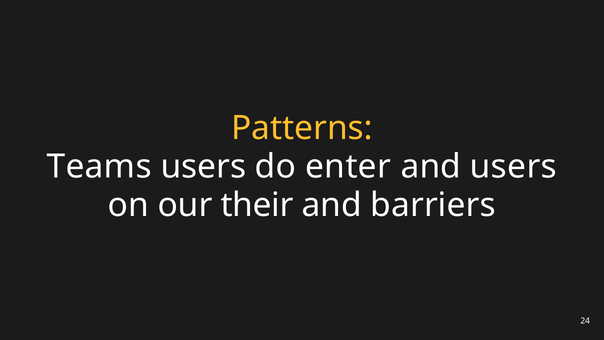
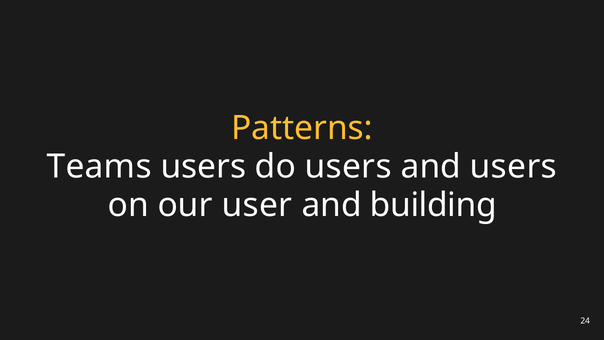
do enter: enter -> users
their: their -> user
barriers: barriers -> building
